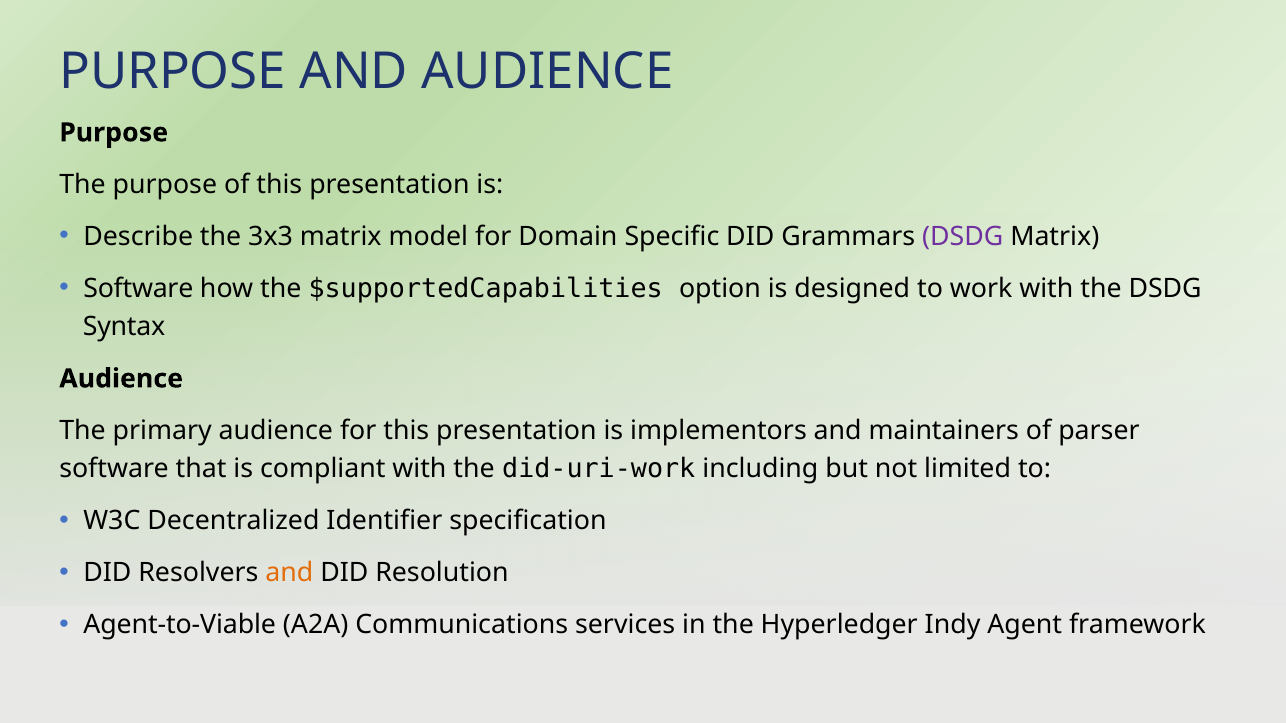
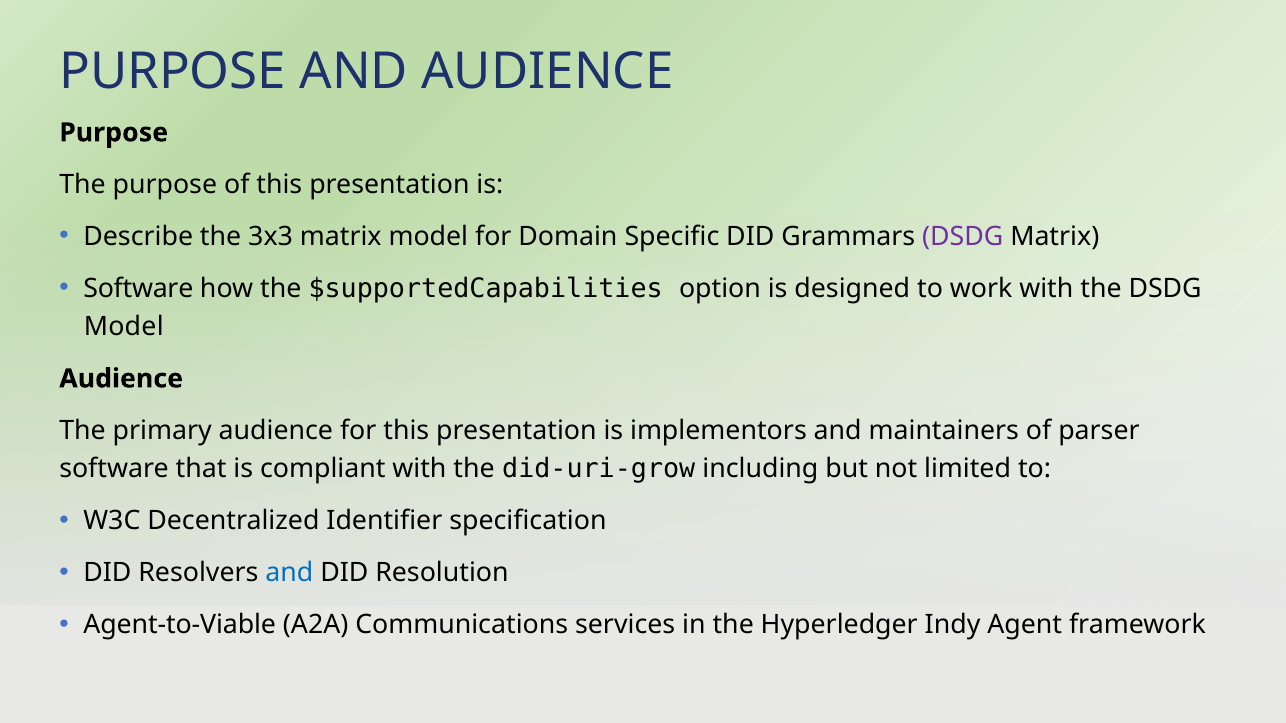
Syntax at (124, 327): Syntax -> Model
did-uri-work: did-uri-work -> did-uri-grow
and at (289, 573) colour: orange -> blue
